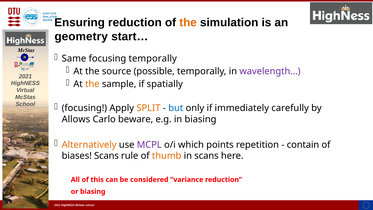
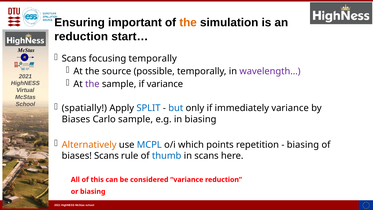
Ensuring reduction: reduction -> important
geometry at (81, 37): geometry -> reduction
Same at (74, 59): Same -> Scans
the at (92, 84) colour: orange -> purple
if spatially: spatially -> variance
focusing at (84, 108): focusing -> spatially
SPLIT colour: orange -> blue
immediately carefully: carefully -> variance
Allows at (76, 119): Allows -> Biases
Carlo beware: beware -> sample
MCPL colour: purple -> blue
contain at (303, 145): contain -> biasing
thumb colour: orange -> blue
